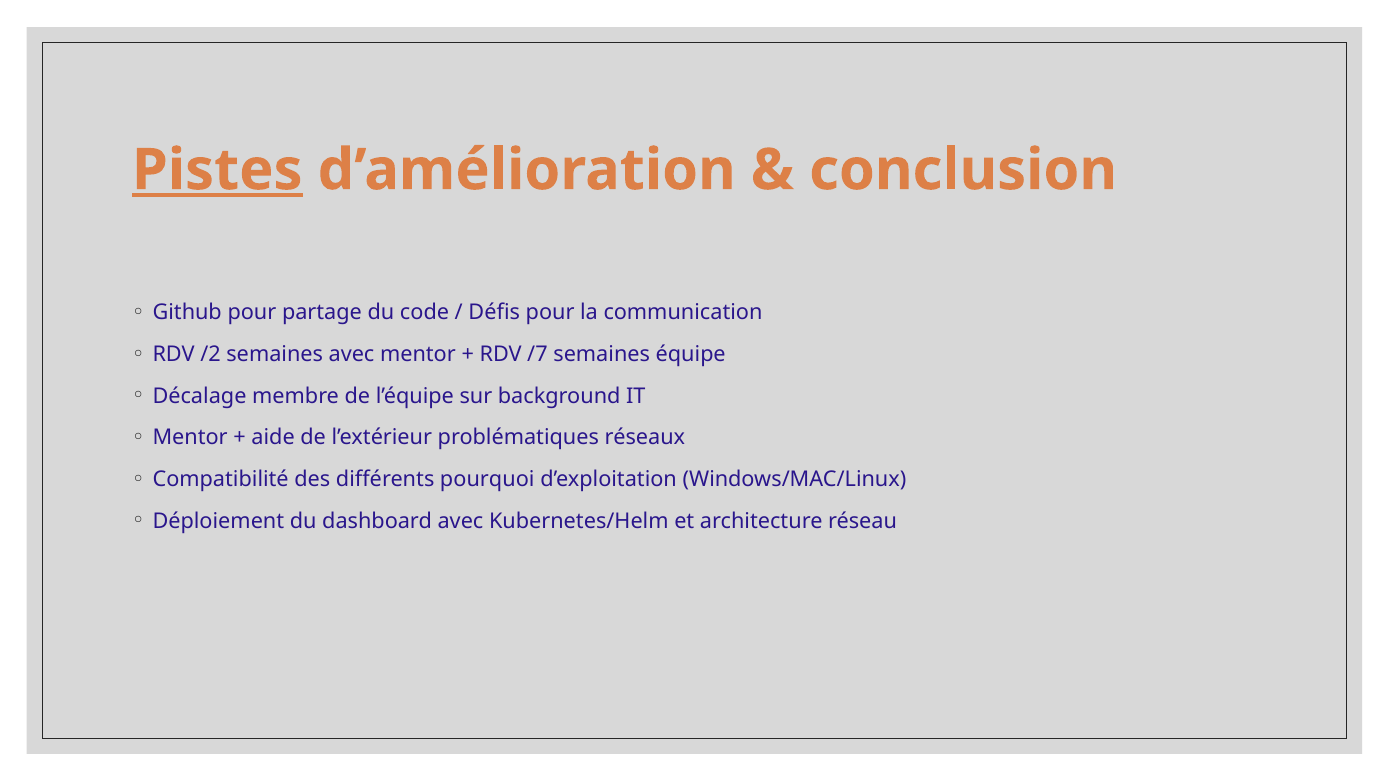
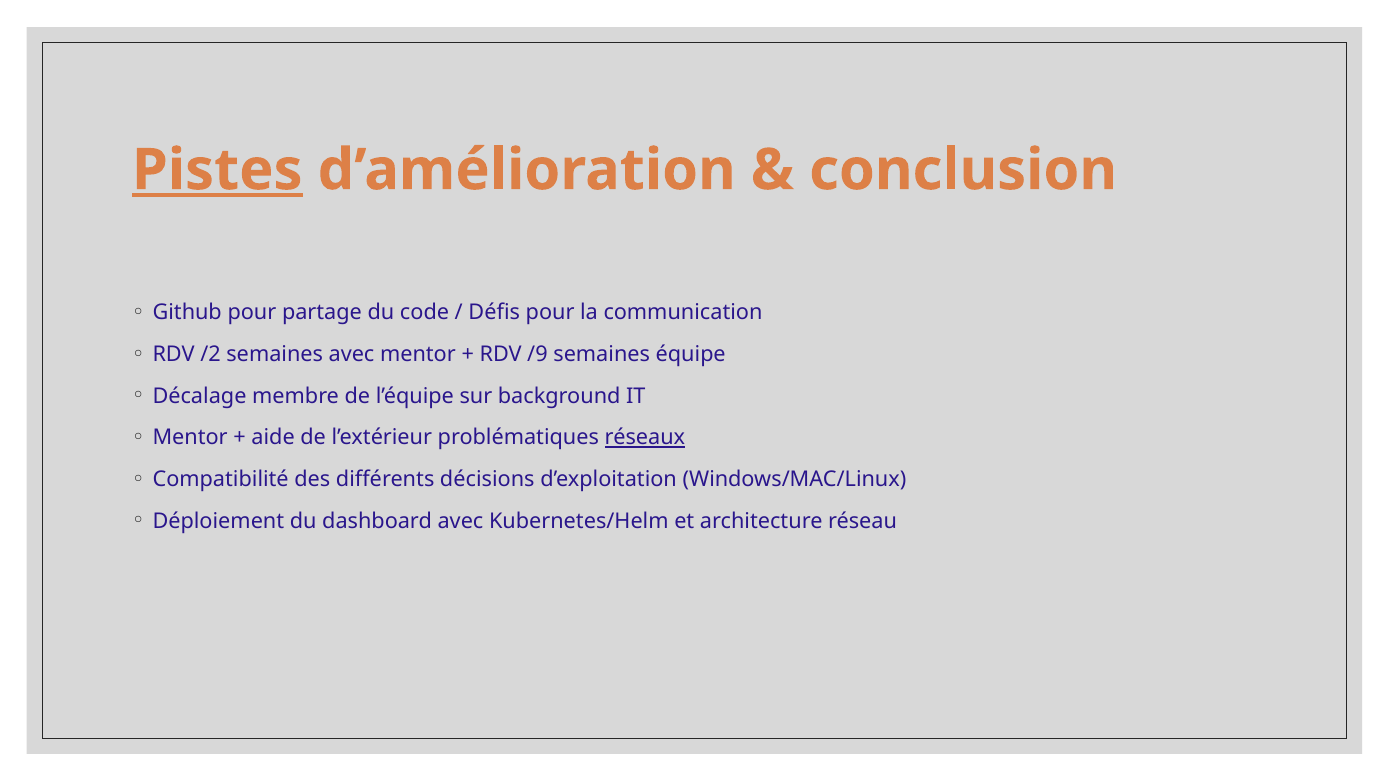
/7: /7 -> /9
réseaux underline: none -> present
pourquoi: pourquoi -> décisions
